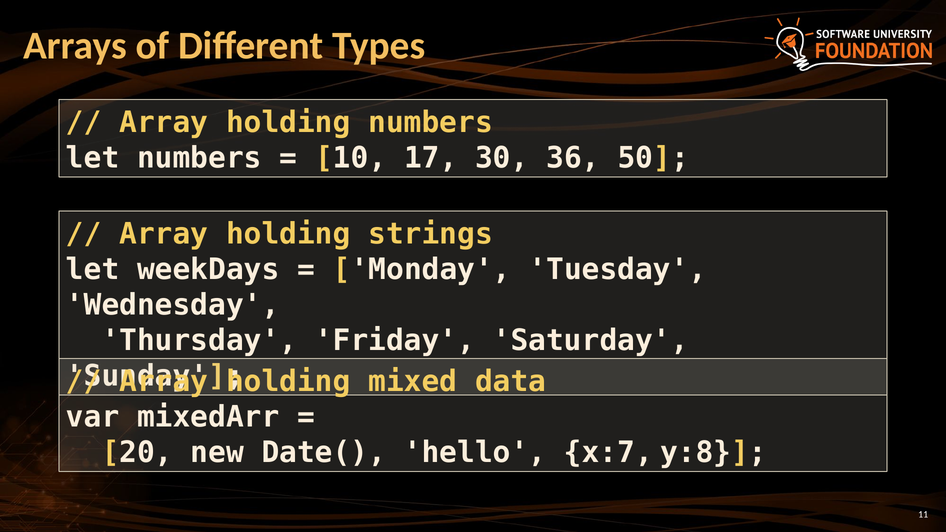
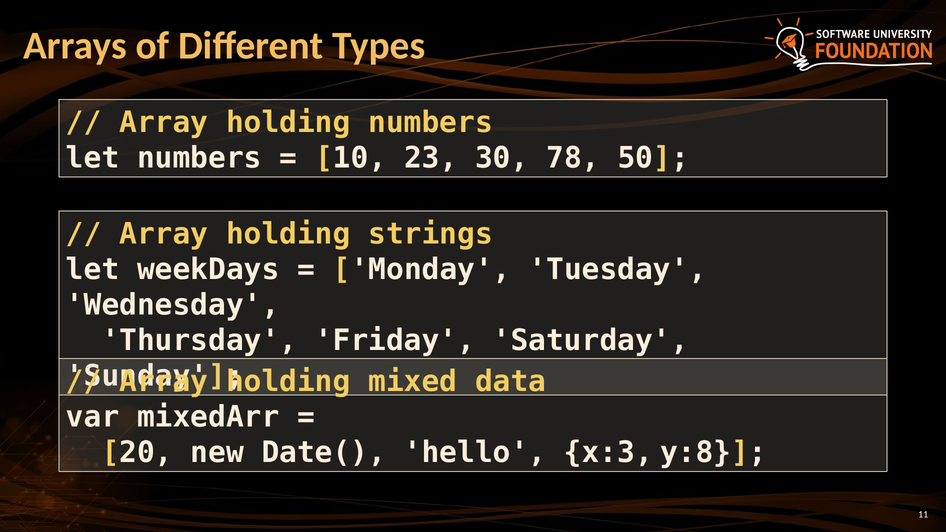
17: 17 -> 23
36: 36 -> 78
x:7: x:7 -> x:3
